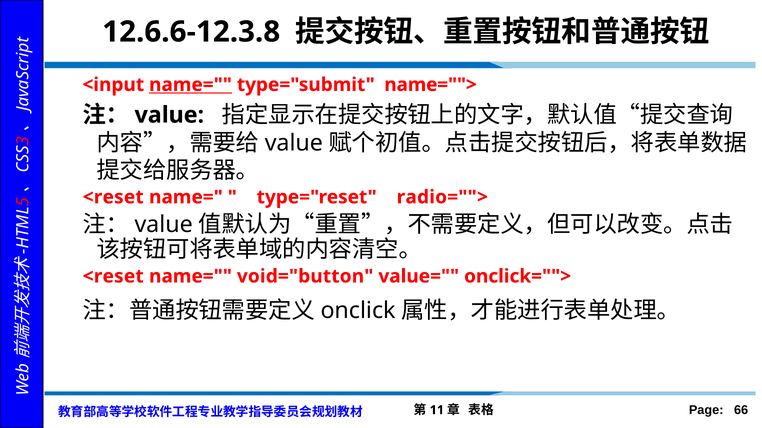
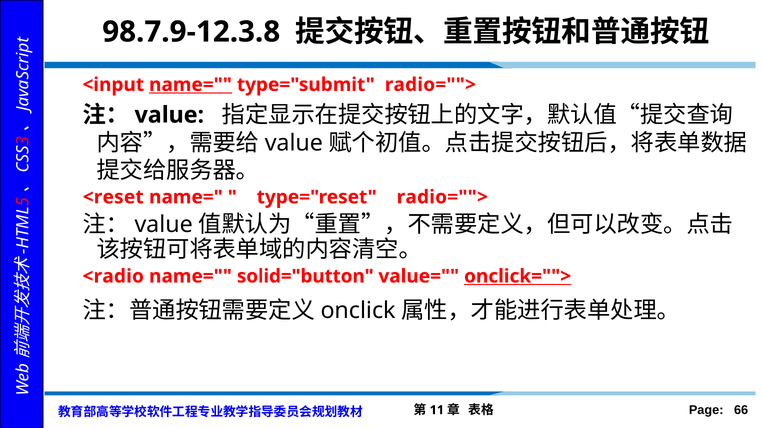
12.6.6-12.3.8: 12.6.6-12.3.8 -> 98.7.9-12.3.8
type="submit name="">: name=""> -> radio="">
<reset at (113, 277): <reset -> <radio
void="button: void="button -> solid="button
onclick=""> underline: none -> present
